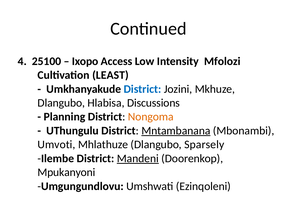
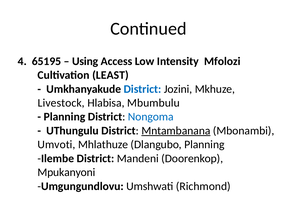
25100: 25100 -> 65195
Ixopo: Ixopo -> Using
Dlangubo at (61, 103): Dlangubo -> Livestock
Discussions: Discussions -> Mbumbulu
Nongoma colour: orange -> blue
Dlangubo Sparsely: Sparsely -> Planning
Mandeni underline: present -> none
Ezinqoleni: Ezinqoleni -> Richmond
